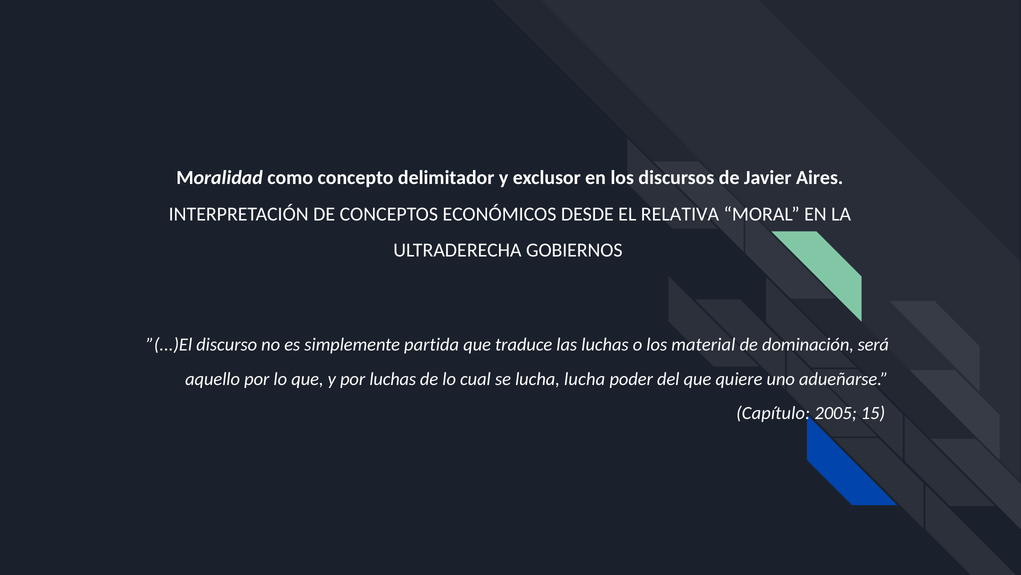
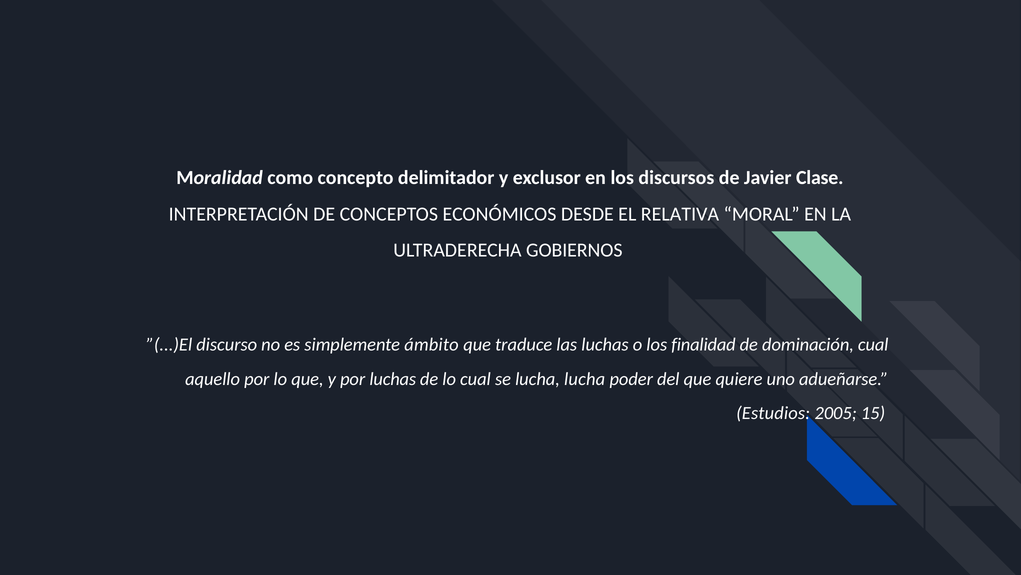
Aires: Aires -> Clase
partida: partida -> ámbito
material: material -> finalidad
dominación será: será -> cual
Capítulo: Capítulo -> Estudios
